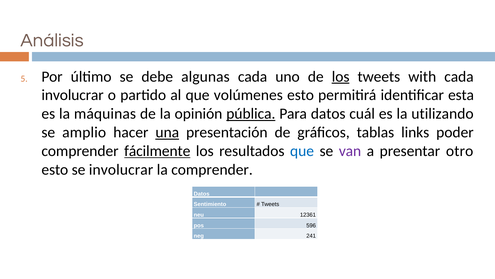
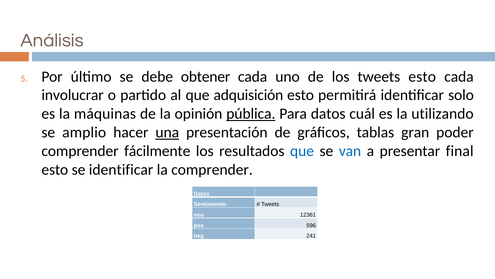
algunas: algunas -> obtener
los at (341, 76) underline: present -> none
tweets with: with -> esto
volúmenes: volúmenes -> adquisición
esta: esta -> solo
links: links -> gran
fácilmente underline: present -> none
van colour: purple -> blue
otro: otro -> final
se involucrar: involucrar -> identificar
